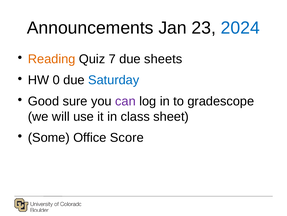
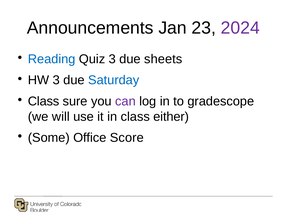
2024 colour: blue -> purple
Reading colour: orange -> blue
Quiz 7: 7 -> 3
HW 0: 0 -> 3
Good at (44, 101): Good -> Class
sheet: sheet -> either
